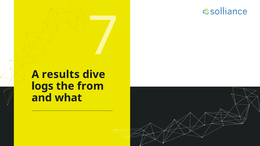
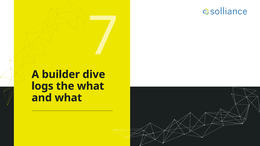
results: results -> builder
the from: from -> what
